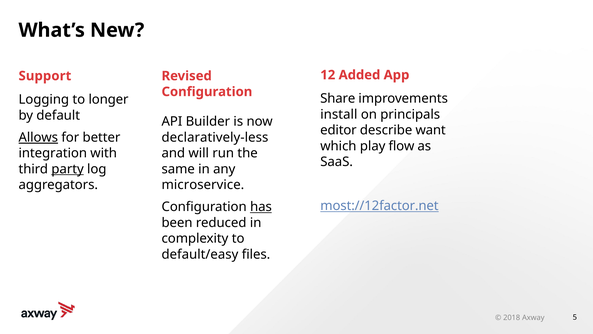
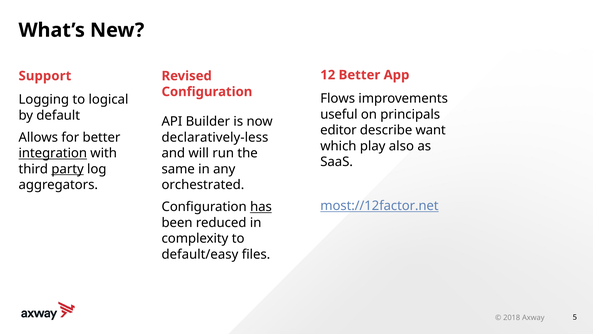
12 Added: Added -> Better
Share: Share -> Flows
longer: longer -> logical
install: install -> useful
Allows underline: present -> none
flow: flow -> also
integration underline: none -> present
microservice: microservice -> orchestrated
